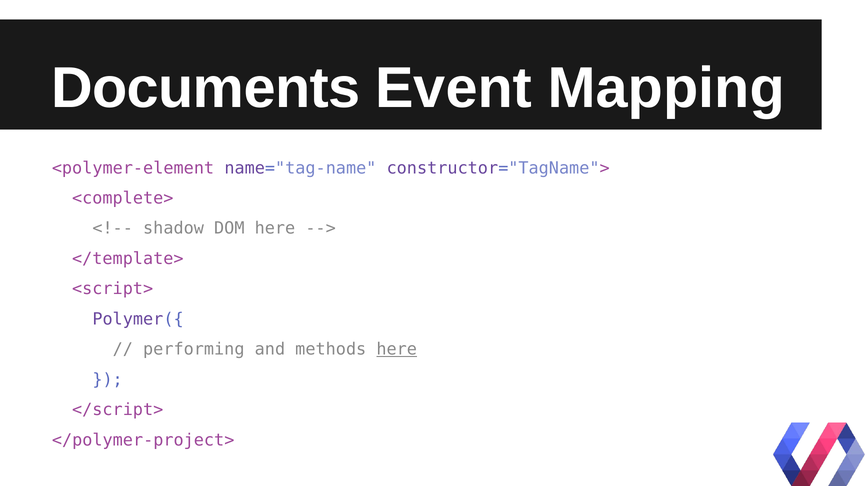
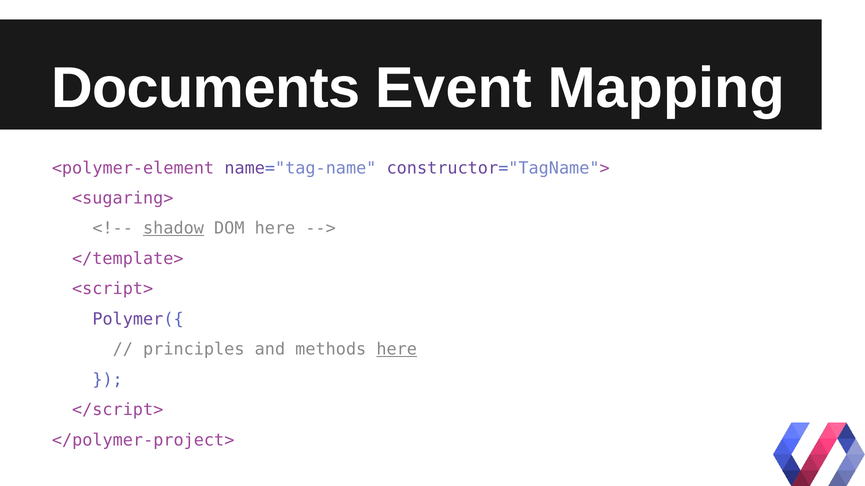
<complete>: <complete> -> <sugaring>
shadow underline: none -> present
performing: performing -> principles
